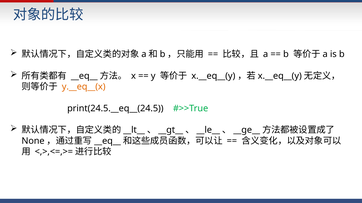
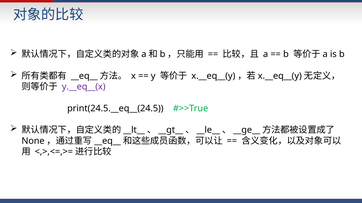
y.__eq__(x colour: orange -> purple
